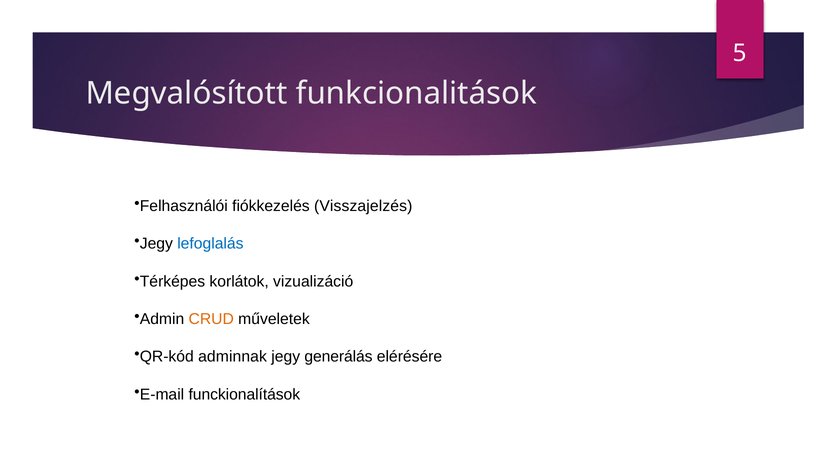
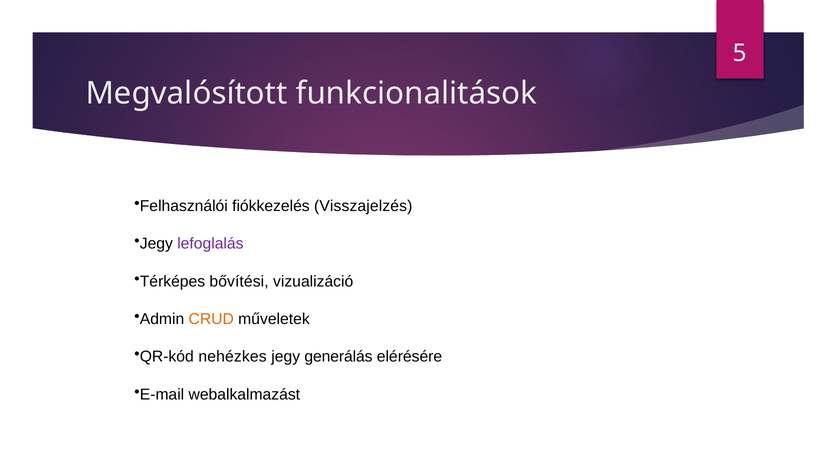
lefoglalás colour: blue -> purple
korlátok: korlátok -> bővítési
adminnak: adminnak -> nehézkes
funckionalítások: funckionalítások -> webalkalmazást
